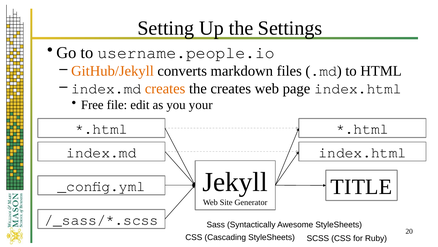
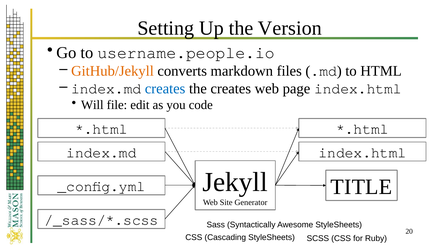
Settings: Settings -> Version
creates at (165, 88) colour: orange -> blue
Free: Free -> Will
your: your -> code
